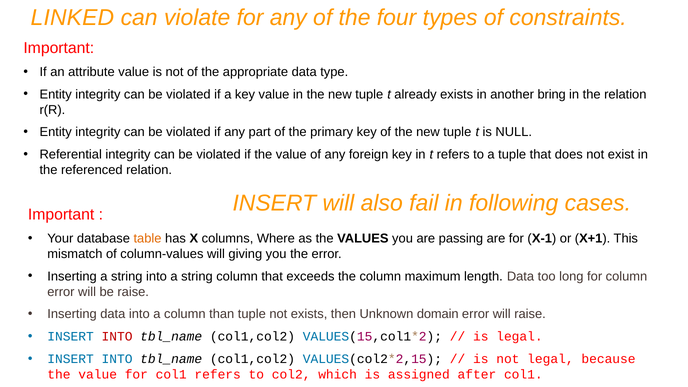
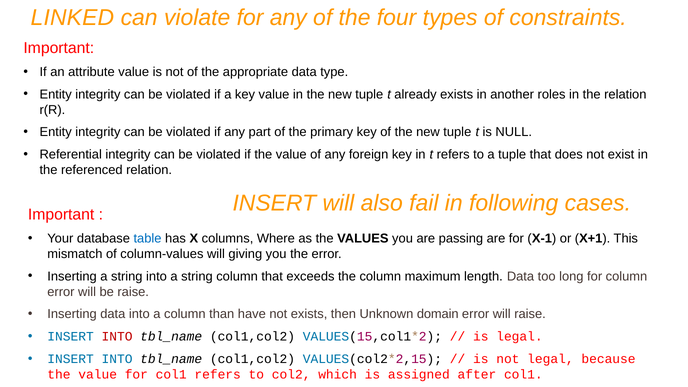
bring: bring -> roles
table colour: orange -> blue
than tuple: tuple -> have
